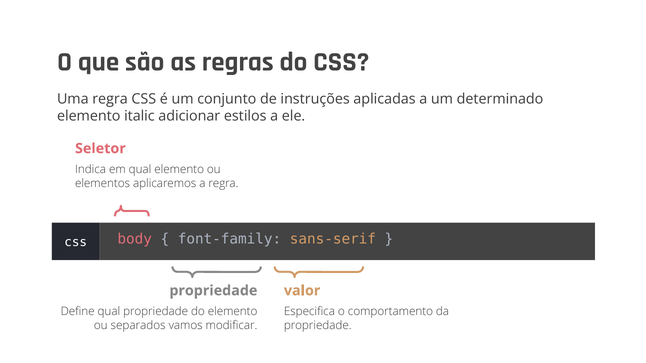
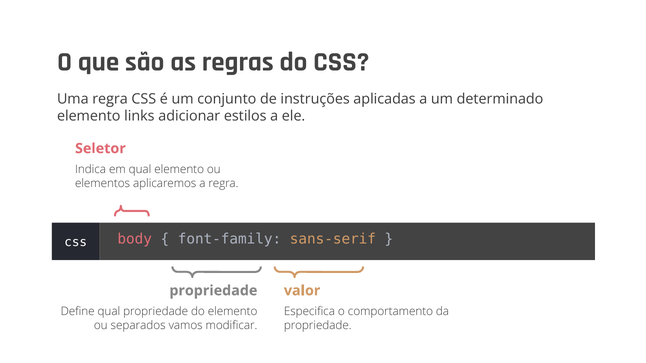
italic: italic -> links
